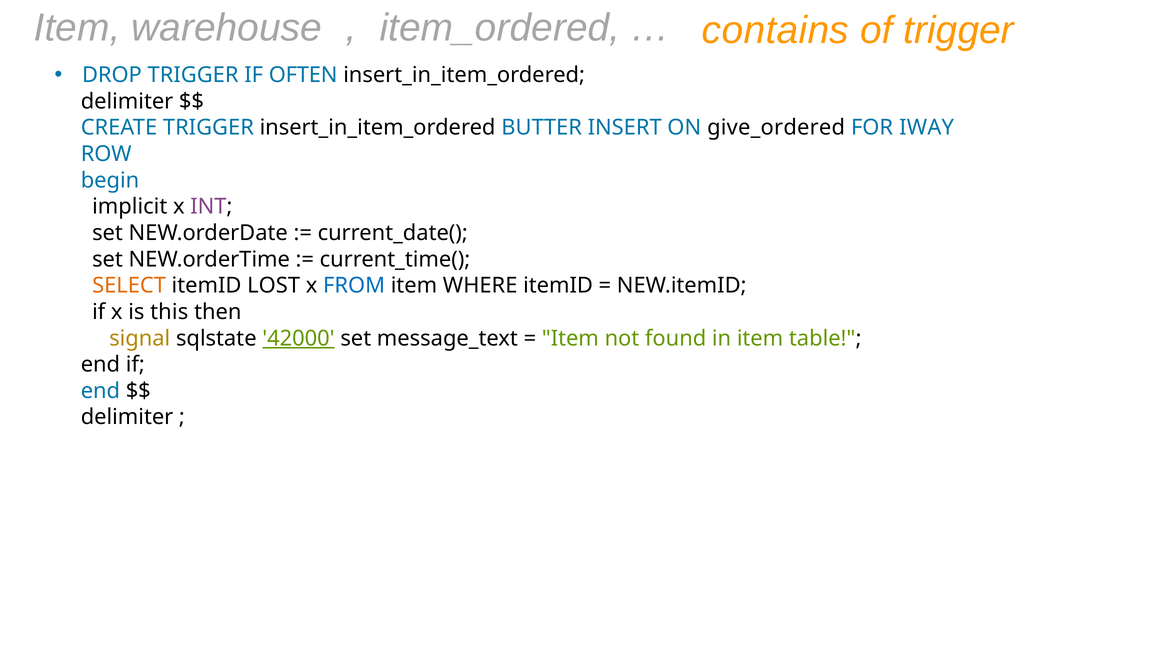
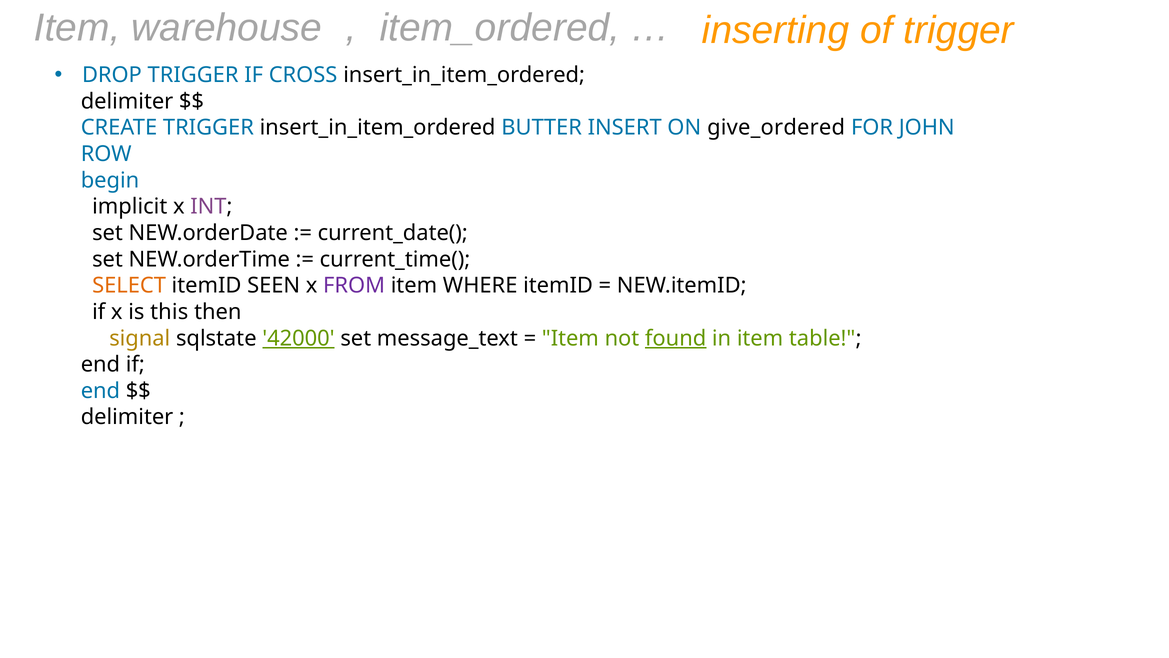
contains: contains -> inserting
OFTEN: OFTEN -> CROSS
IWAY: IWAY -> JOHN
LOST: LOST -> SEEN
FROM colour: blue -> purple
found underline: none -> present
